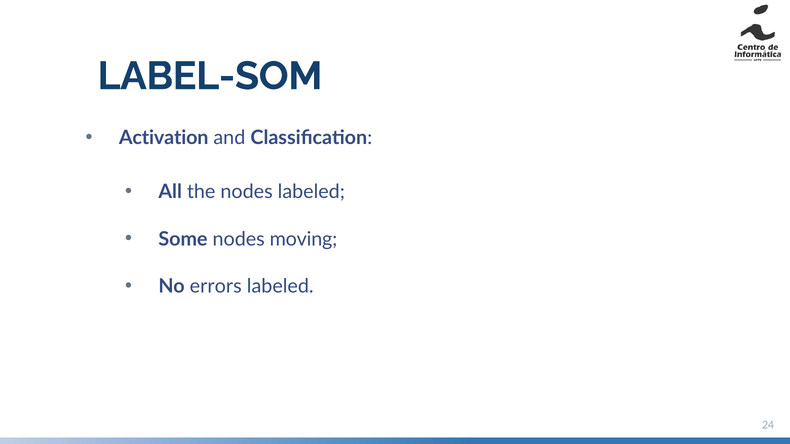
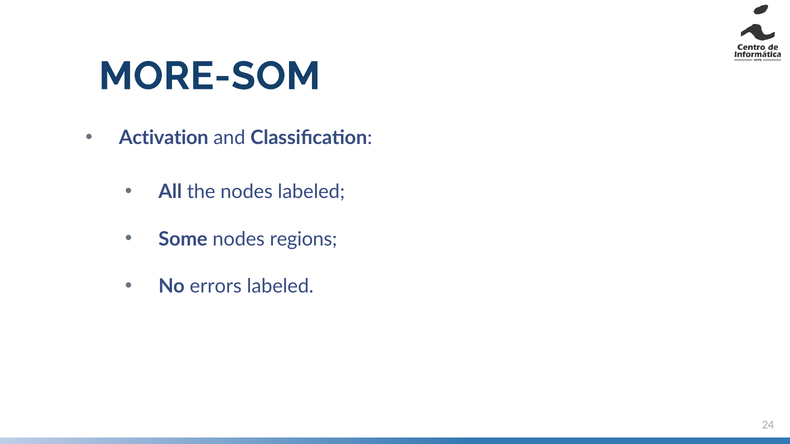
LABEL-SOM: LABEL-SOM -> MORE-SOM
moving: moving -> regions
